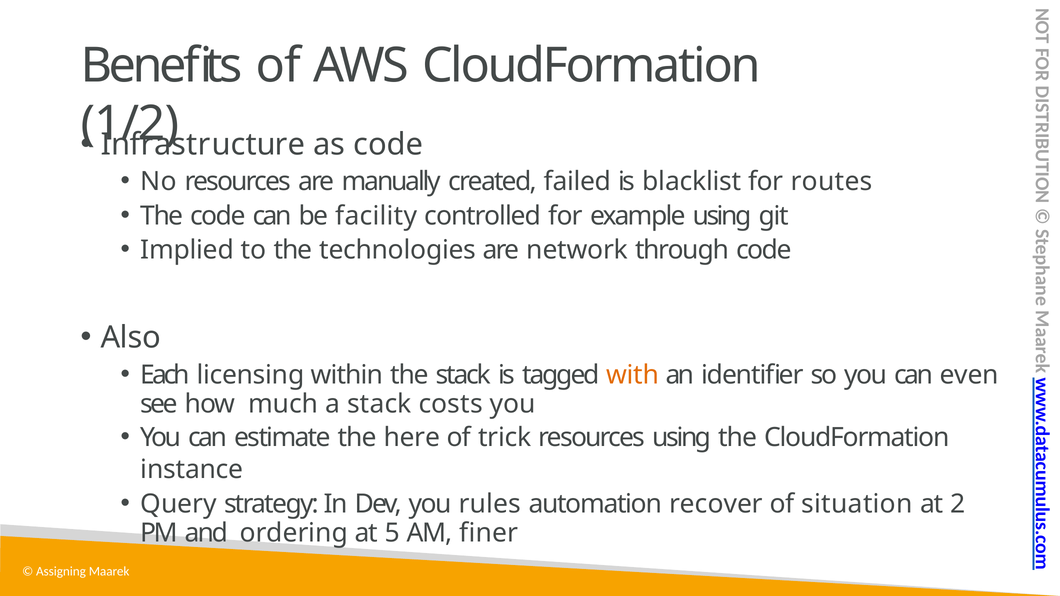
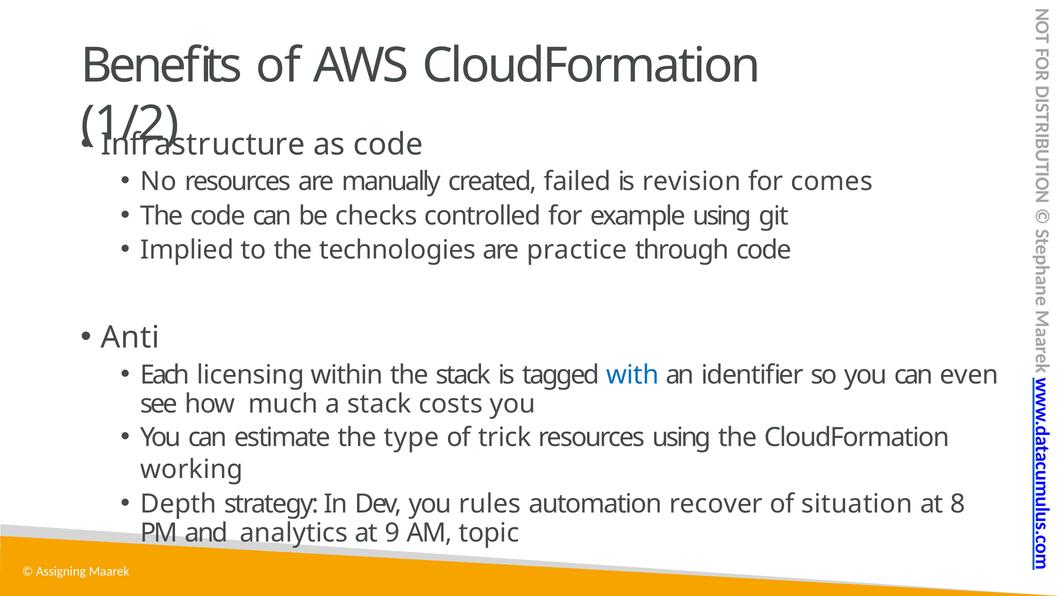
blacklist: blacklist -> revision
routes: routes -> comes
facility: facility -> checks
network: network -> practice
Also: Also -> Anti
with colour: orange -> blue
here: here -> type
instance: instance -> working
Query: Query -> Depth
2: 2 -> 8
ordering: ordering -> analytics
5: 5 -> 9
finer: finer -> topic
